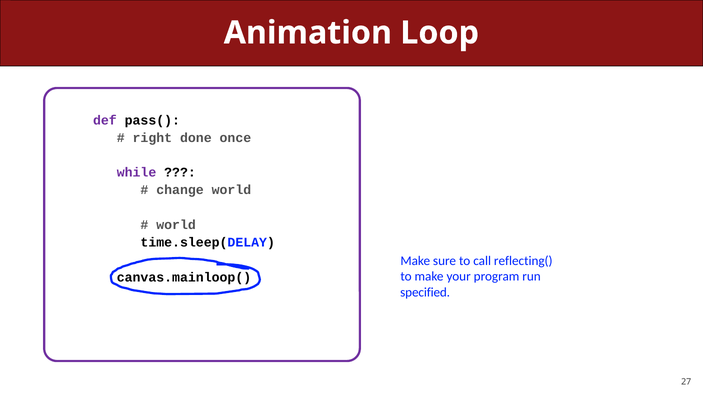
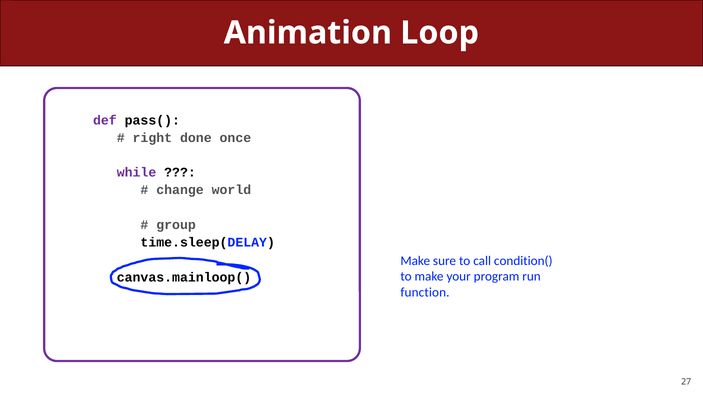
world at (176, 225): world -> group
reflecting(: reflecting( -> condition(
specified: specified -> function
